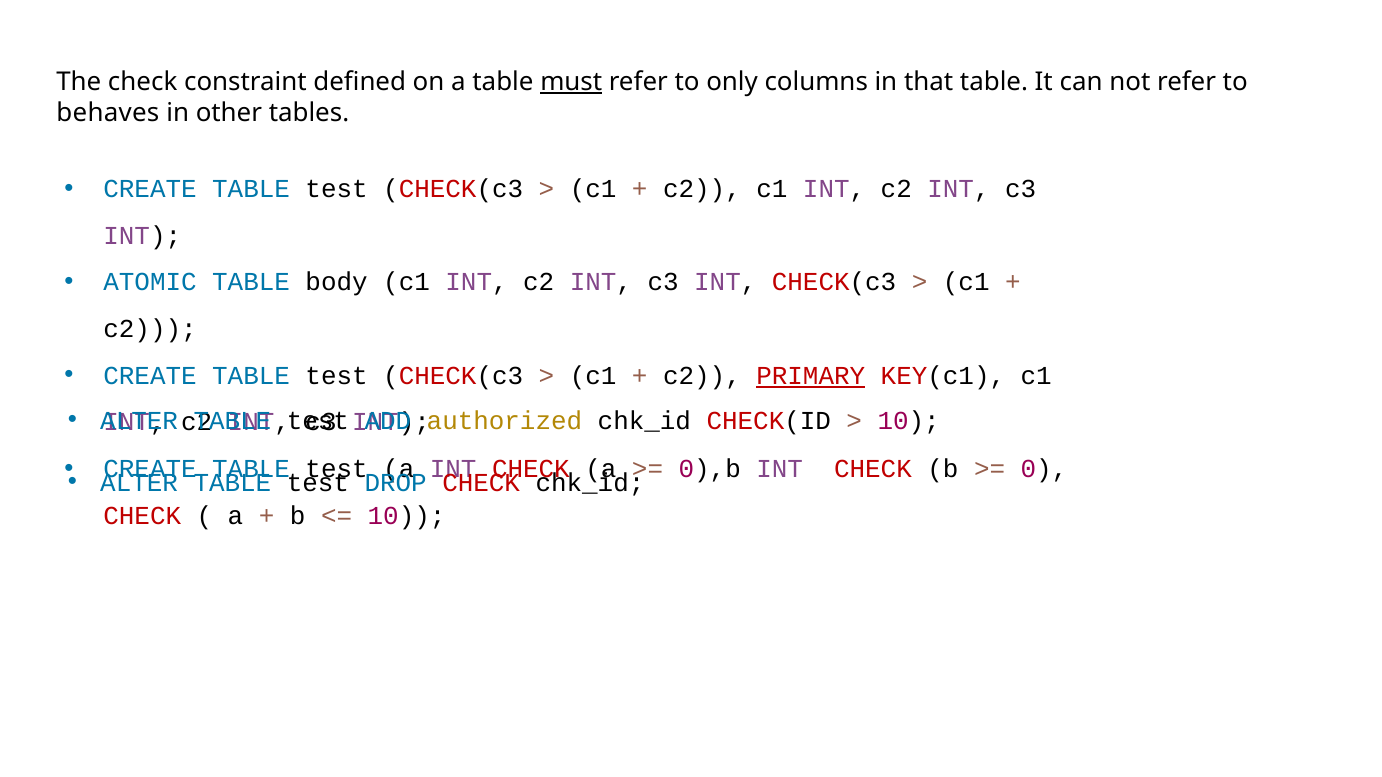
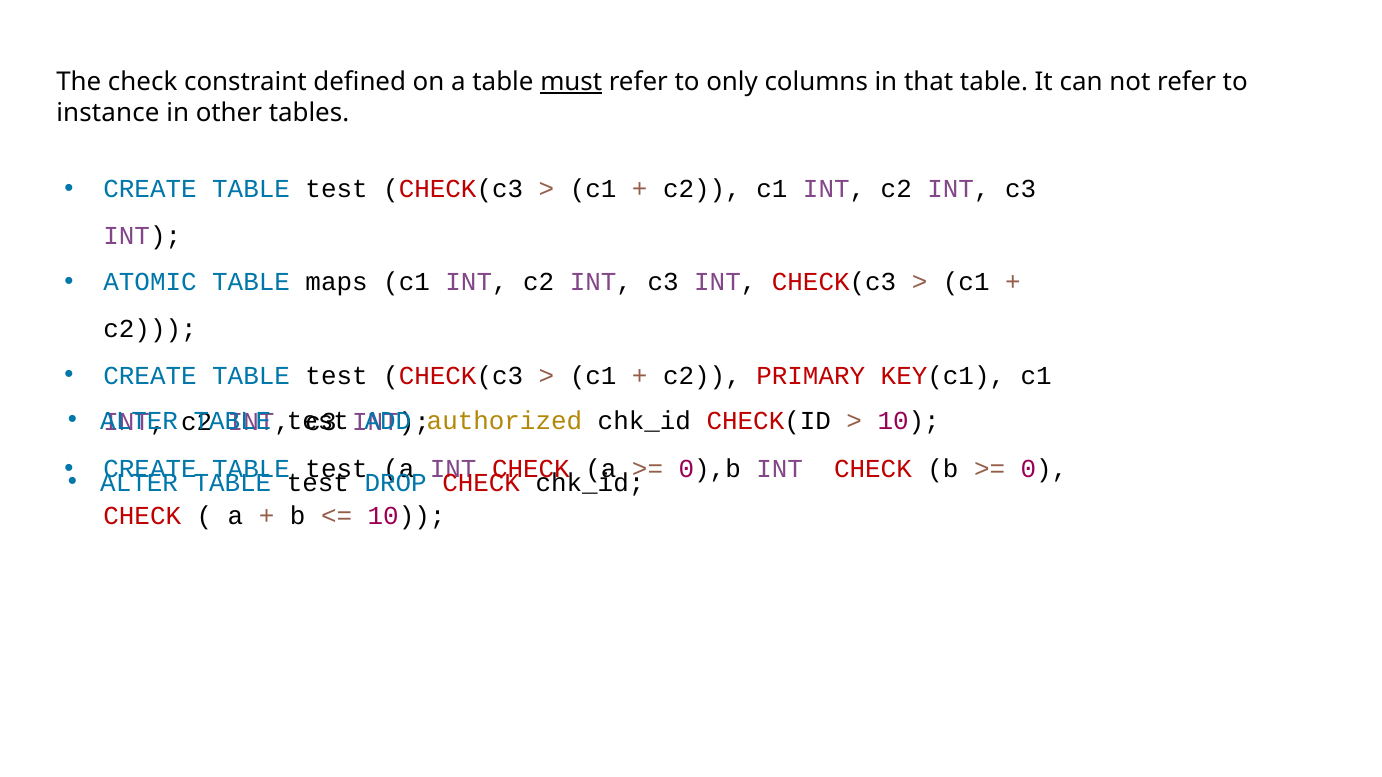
behaves: behaves -> instance
body: body -> maps
PRIMARY underline: present -> none
